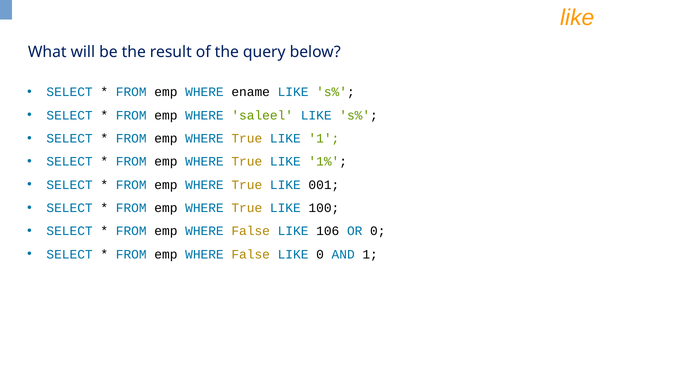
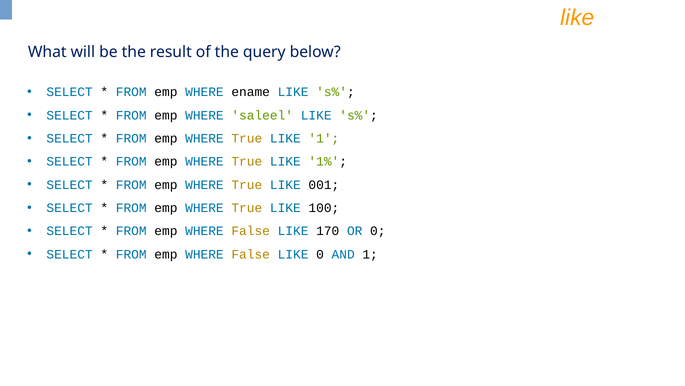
106: 106 -> 170
